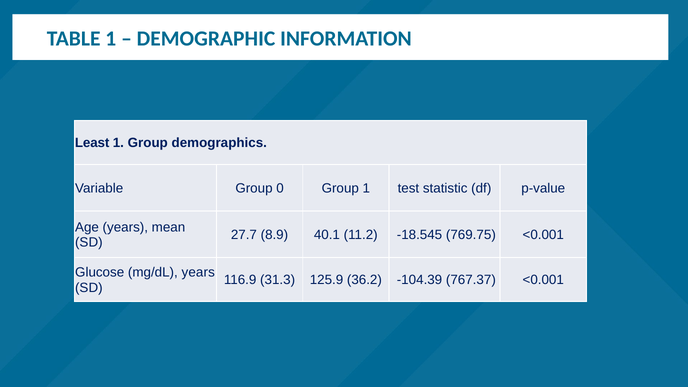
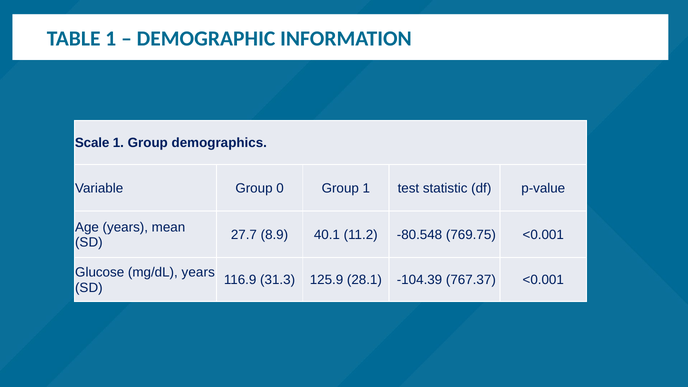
Least: Least -> Scale
-18.545: -18.545 -> -80.548
36.2: 36.2 -> 28.1
